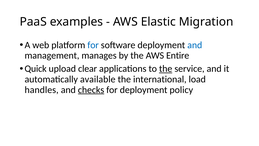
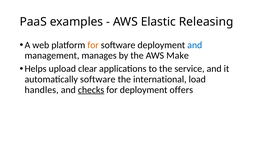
Migration: Migration -> Releasing
for at (93, 45) colour: blue -> orange
Entire: Entire -> Make
Quick: Quick -> Helps
the at (166, 69) underline: present -> none
automatically available: available -> software
policy: policy -> offers
